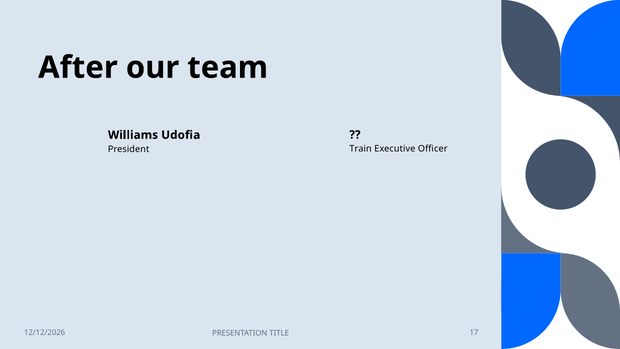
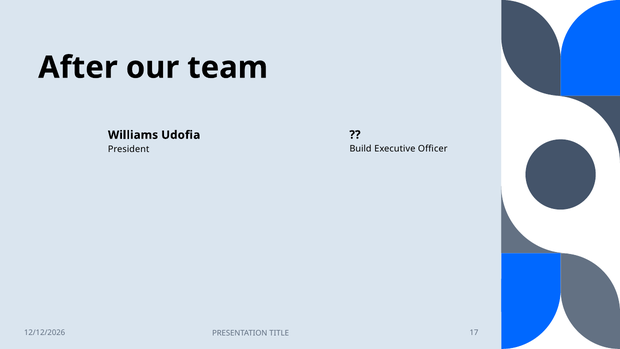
Train: Train -> Build
